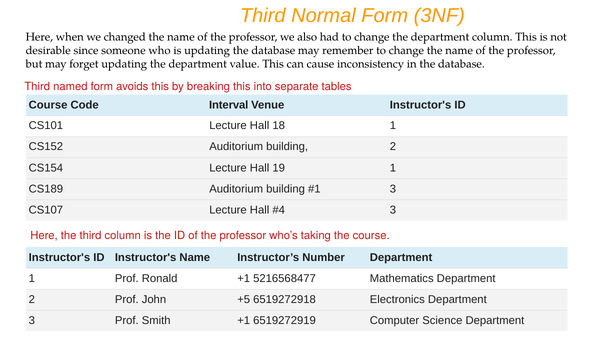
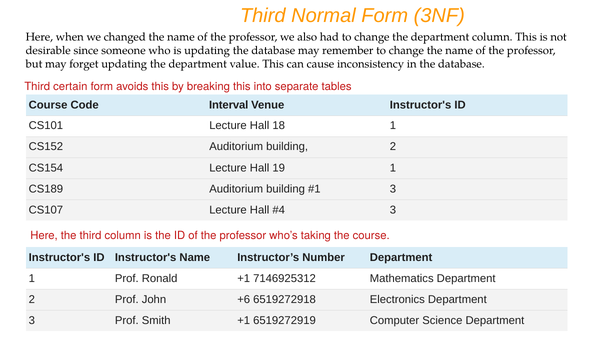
named: named -> certain
5216568477: 5216568477 -> 7146925312
+5: +5 -> +6
